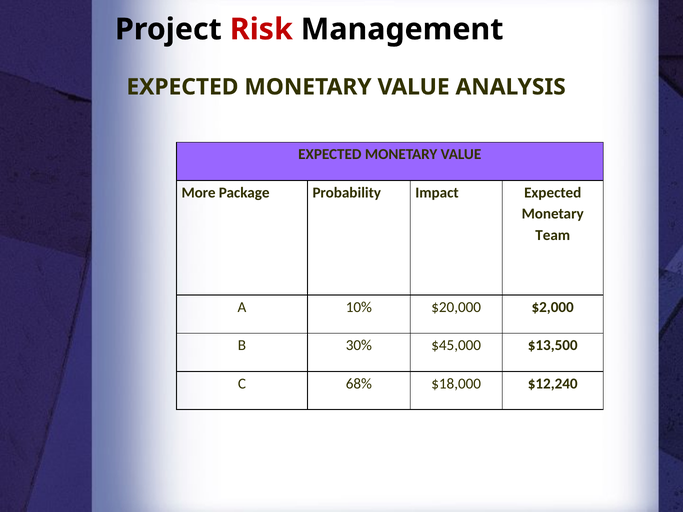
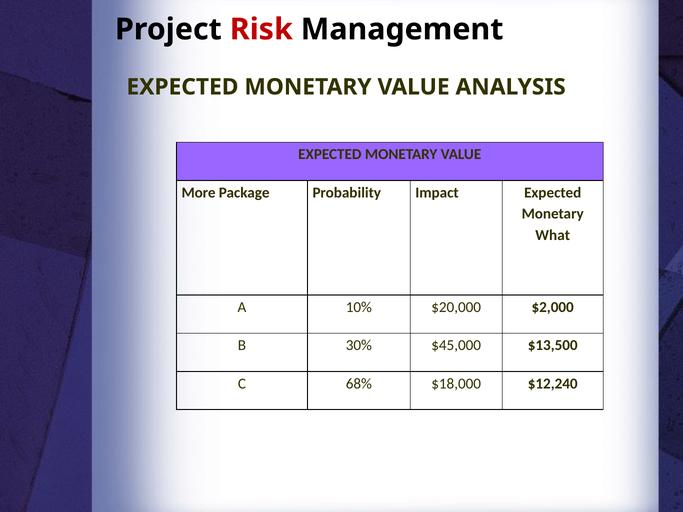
Team: Team -> What
